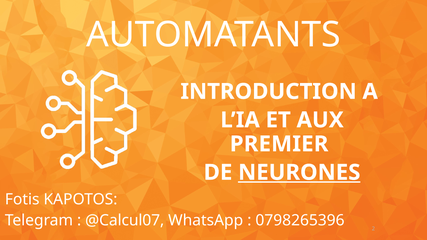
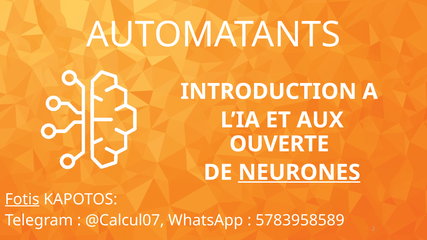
PREMIER: PREMIER -> OUVERTE
Fotis underline: none -> present
0798265396: 0798265396 -> 5783958589
